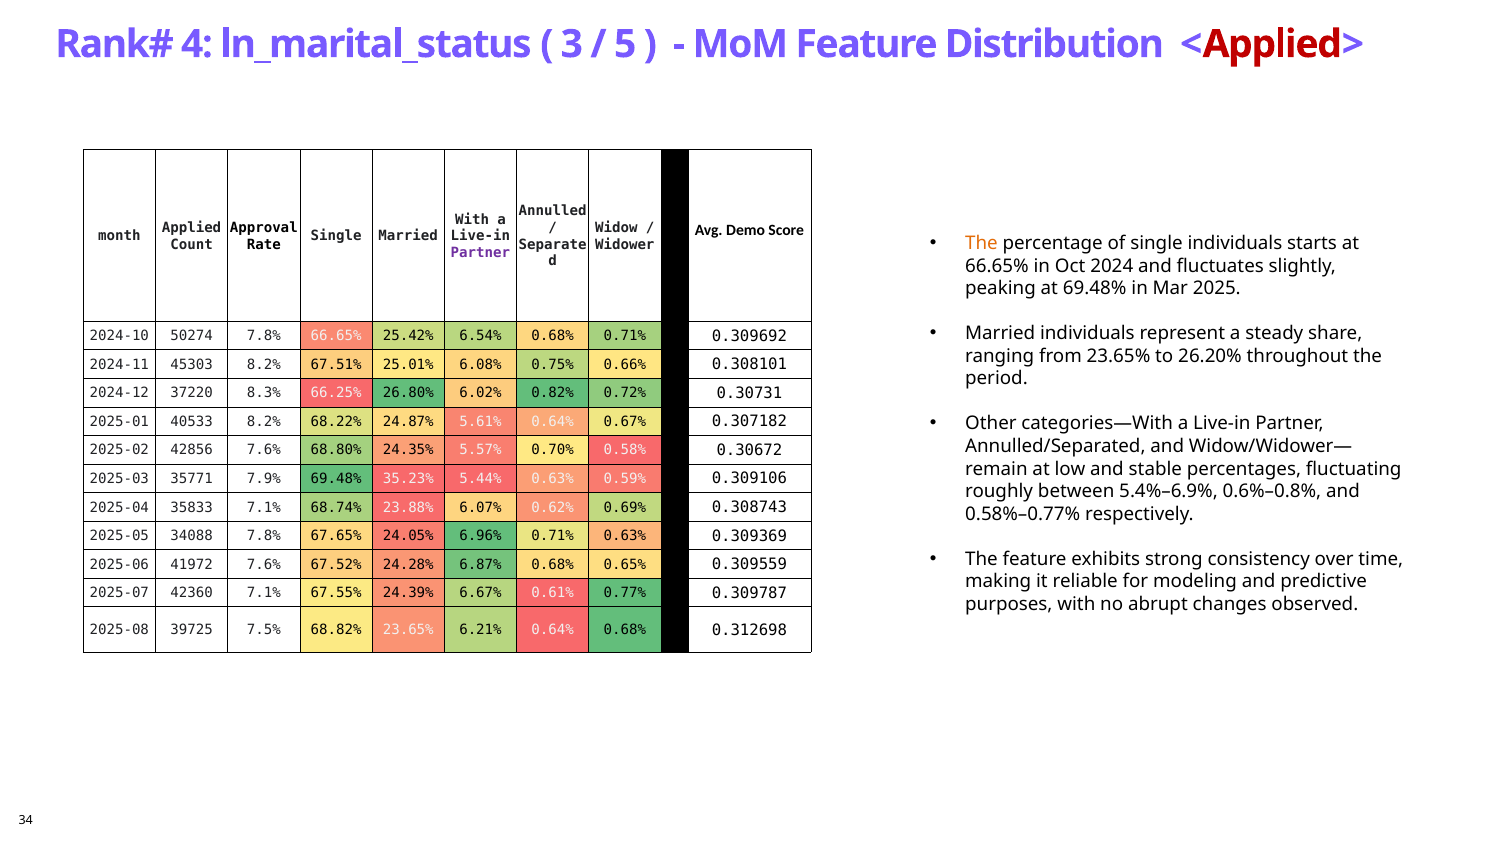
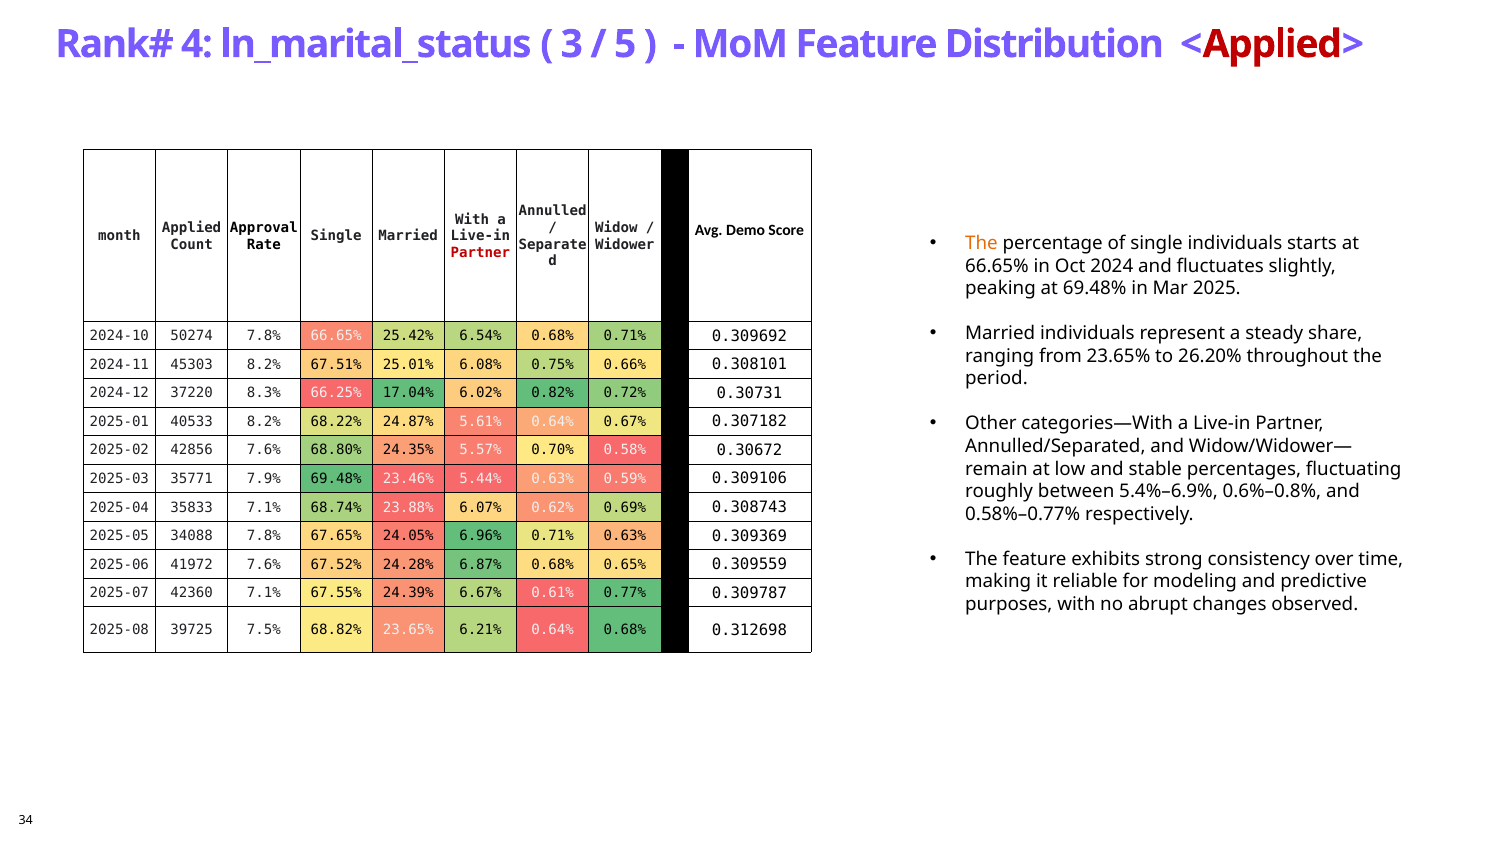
Partner at (480, 253) colour: purple -> red
26.80%: 26.80% -> 17.04%
35.23%: 35.23% -> 23.46%
